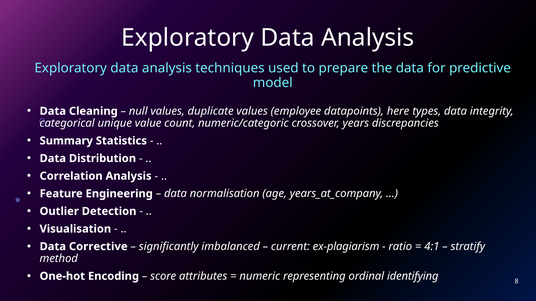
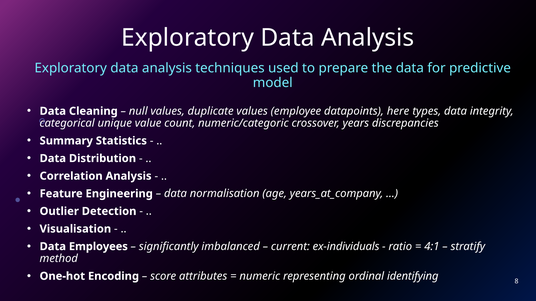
Corrective: Corrective -> Employees
ex-plagiarism: ex-plagiarism -> ex-individuals
